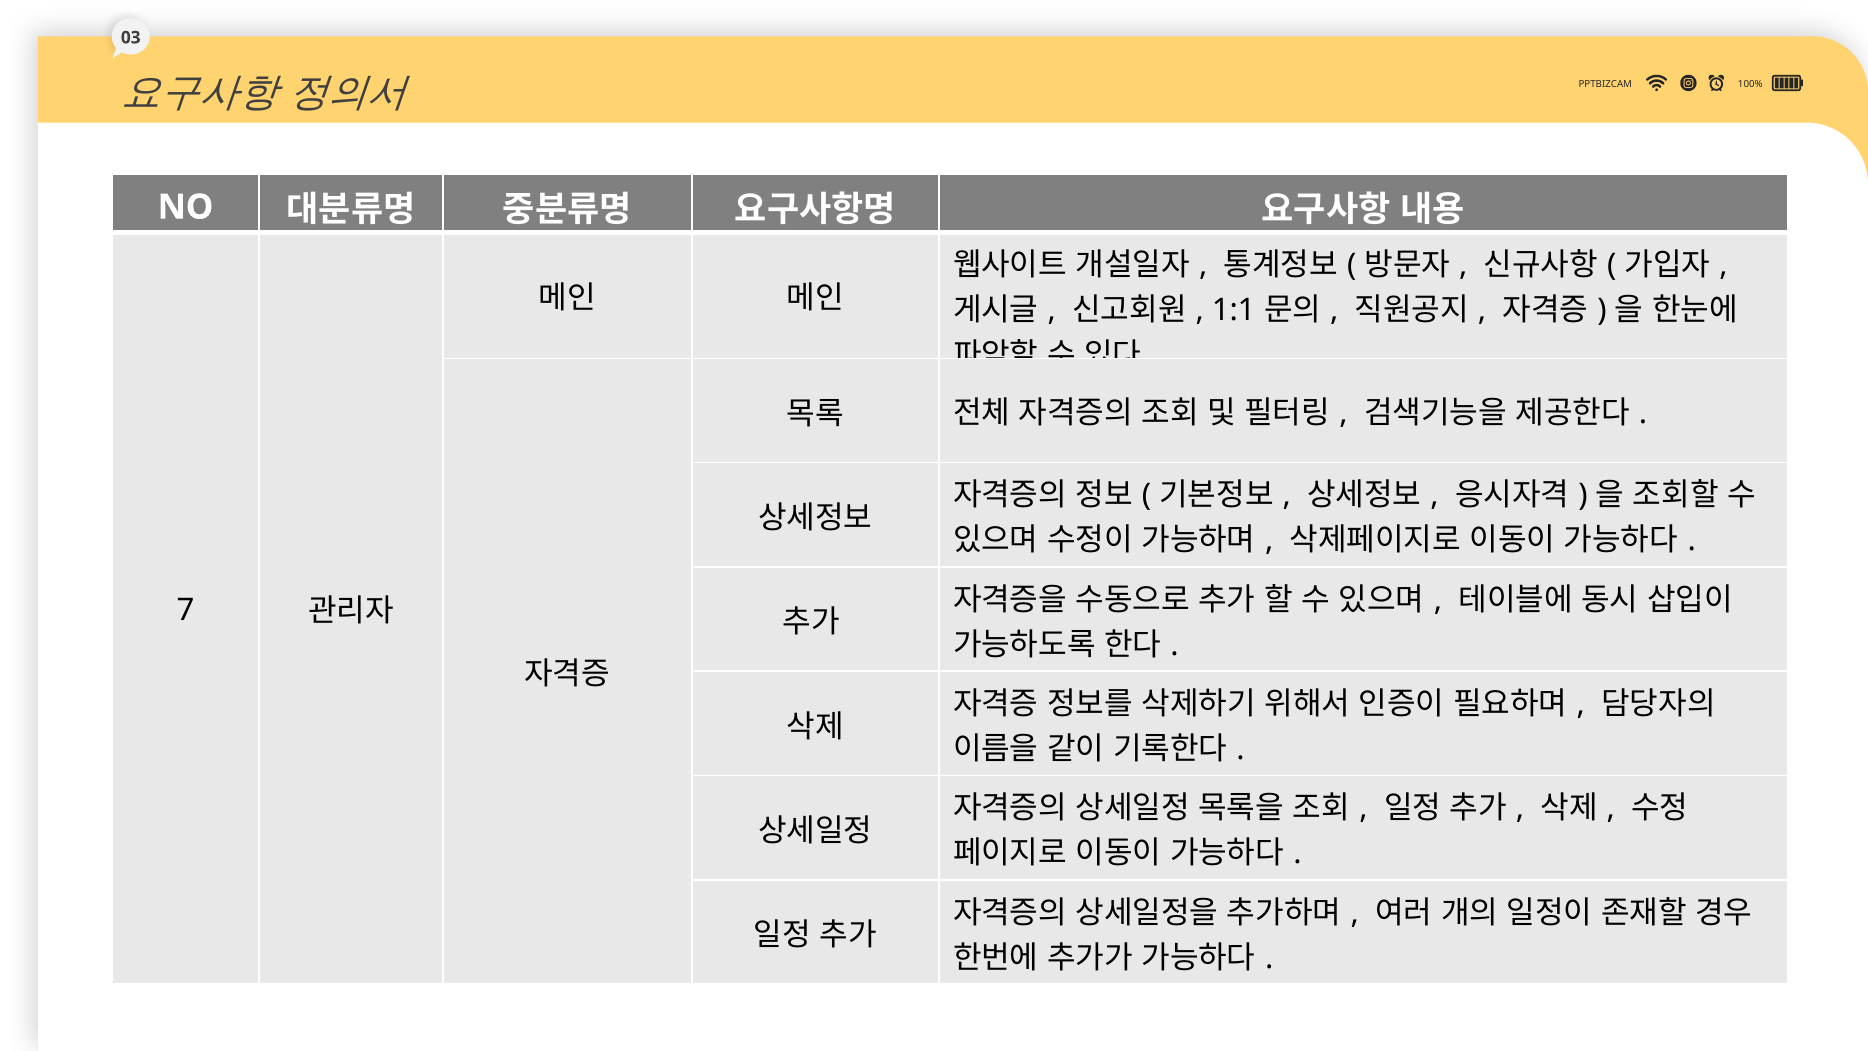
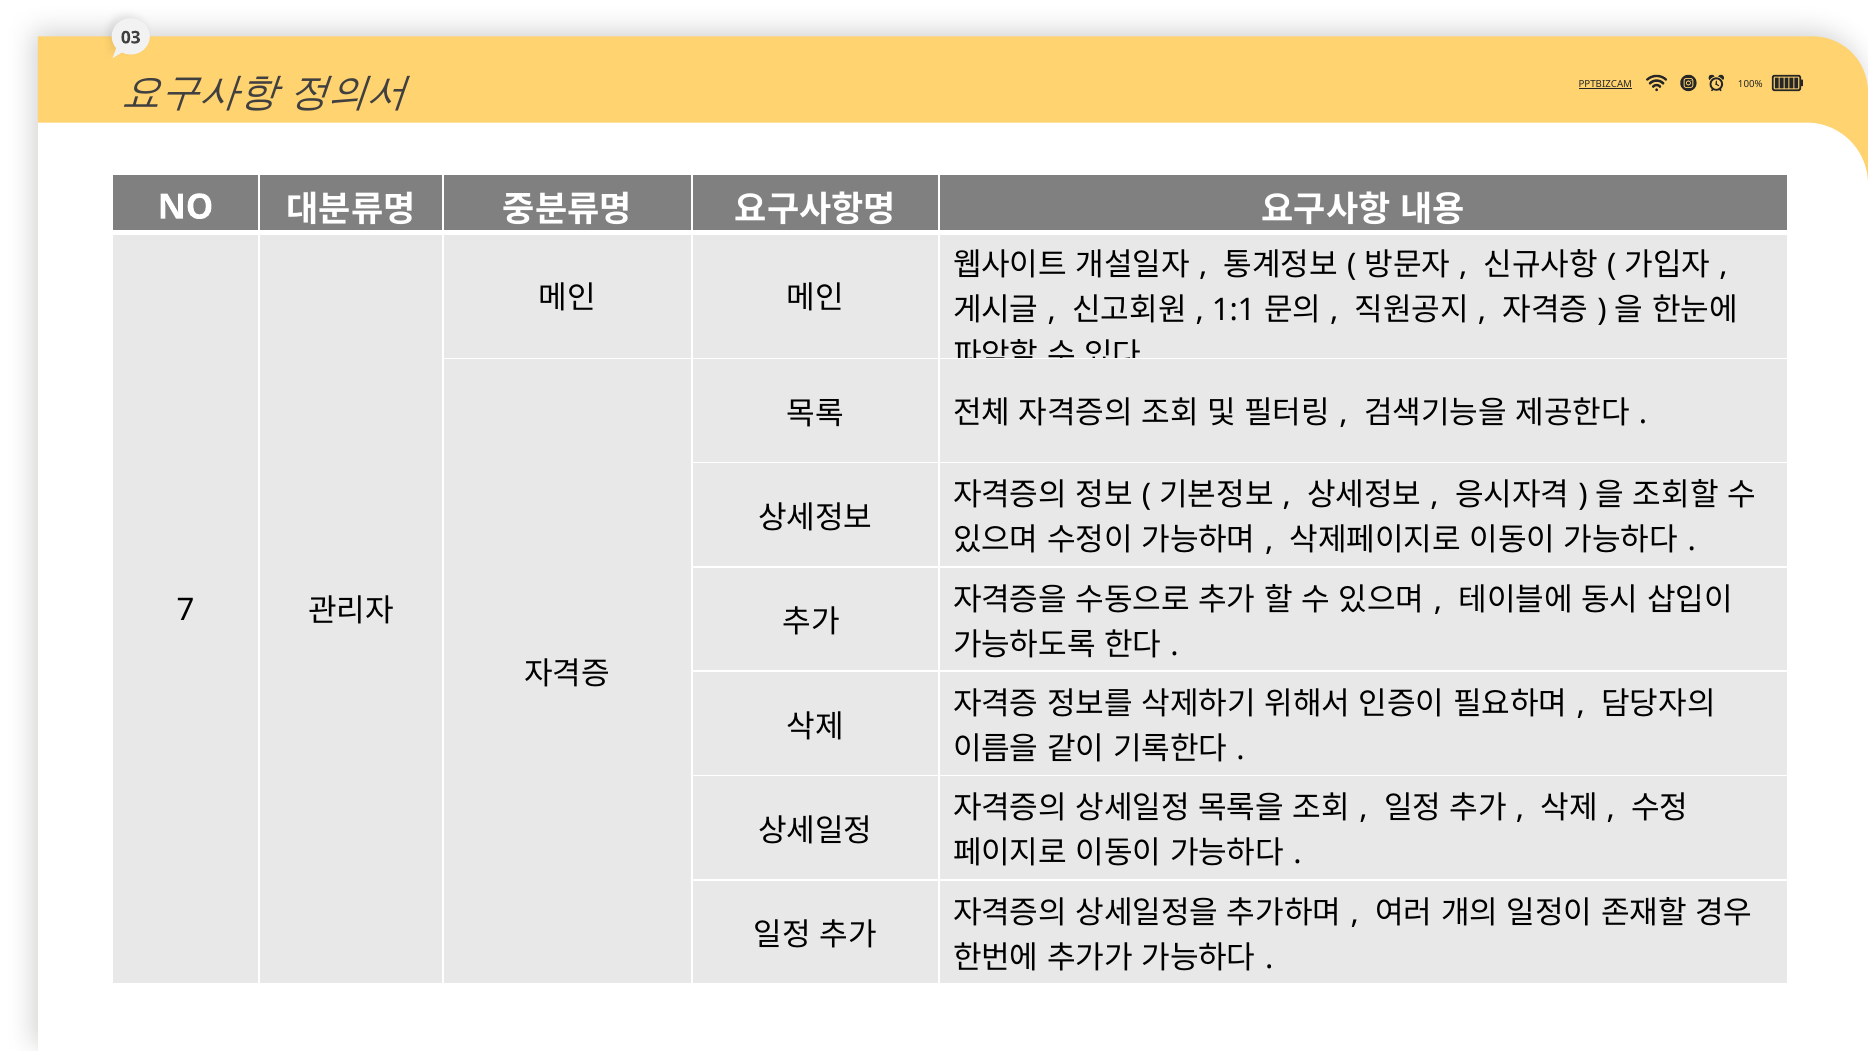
PPTBIZCAM underline: none -> present
